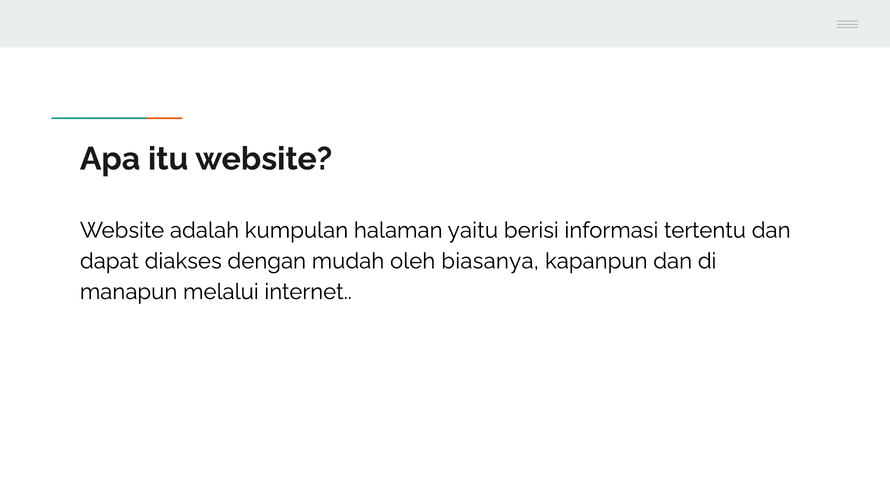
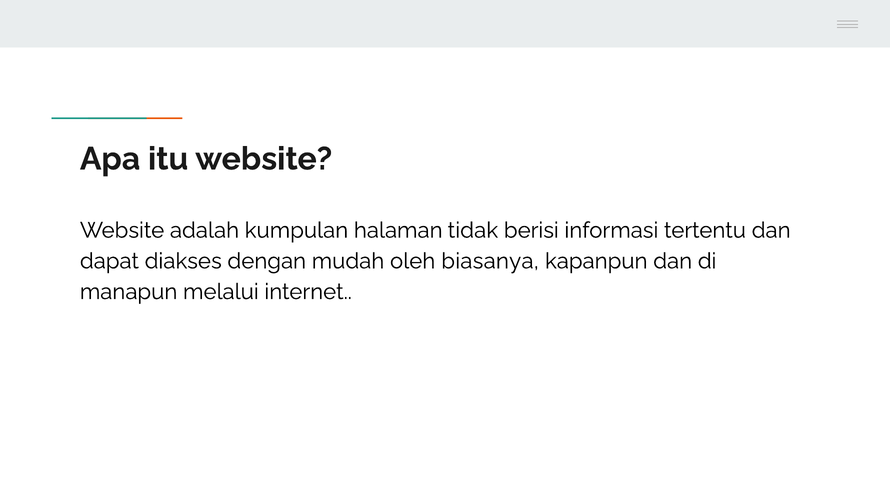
yaitu: yaitu -> tidak
